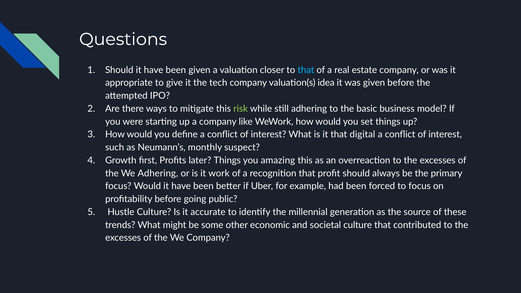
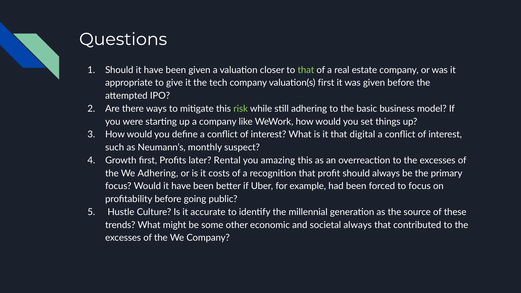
that at (306, 70) colour: light blue -> light green
valuation(s idea: idea -> first
later Things: Things -> Rental
work: work -> costs
societal culture: culture -> always
